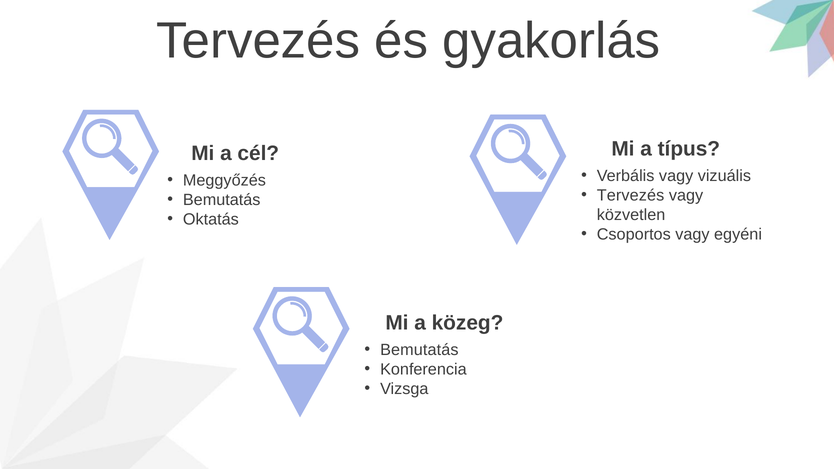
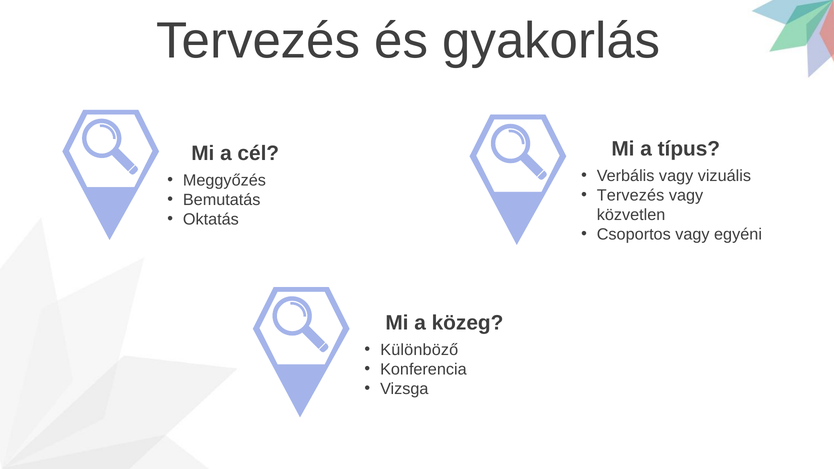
Bemutatás at (419, 350): Bemutatás -> Különböző
